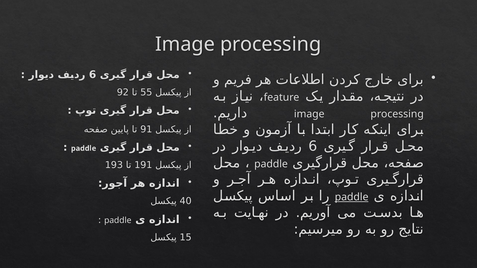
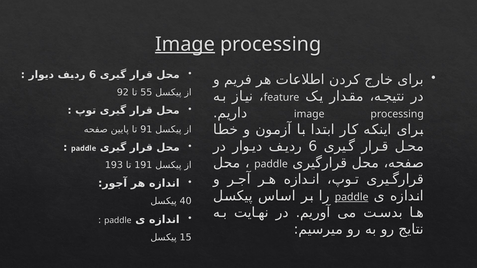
Image at (185, 44) underline: none -> present
